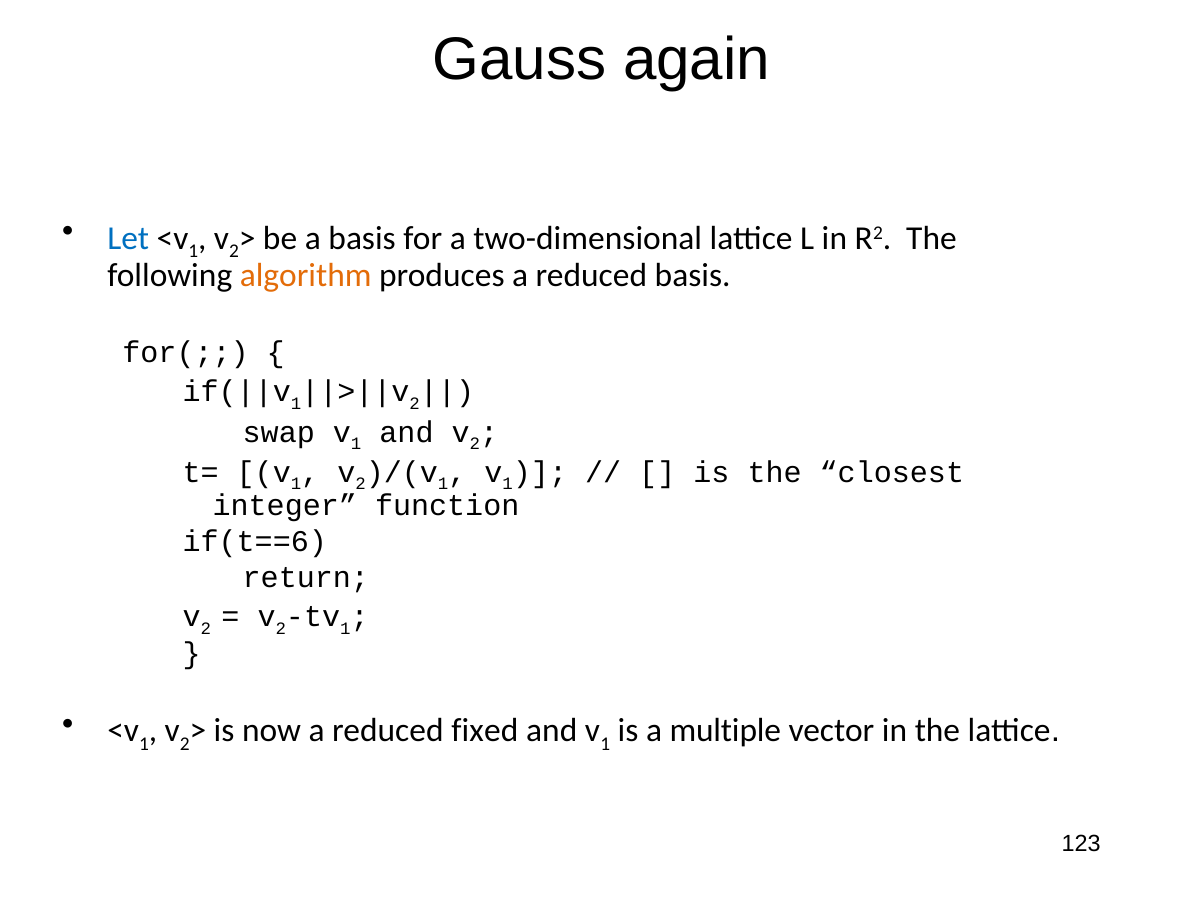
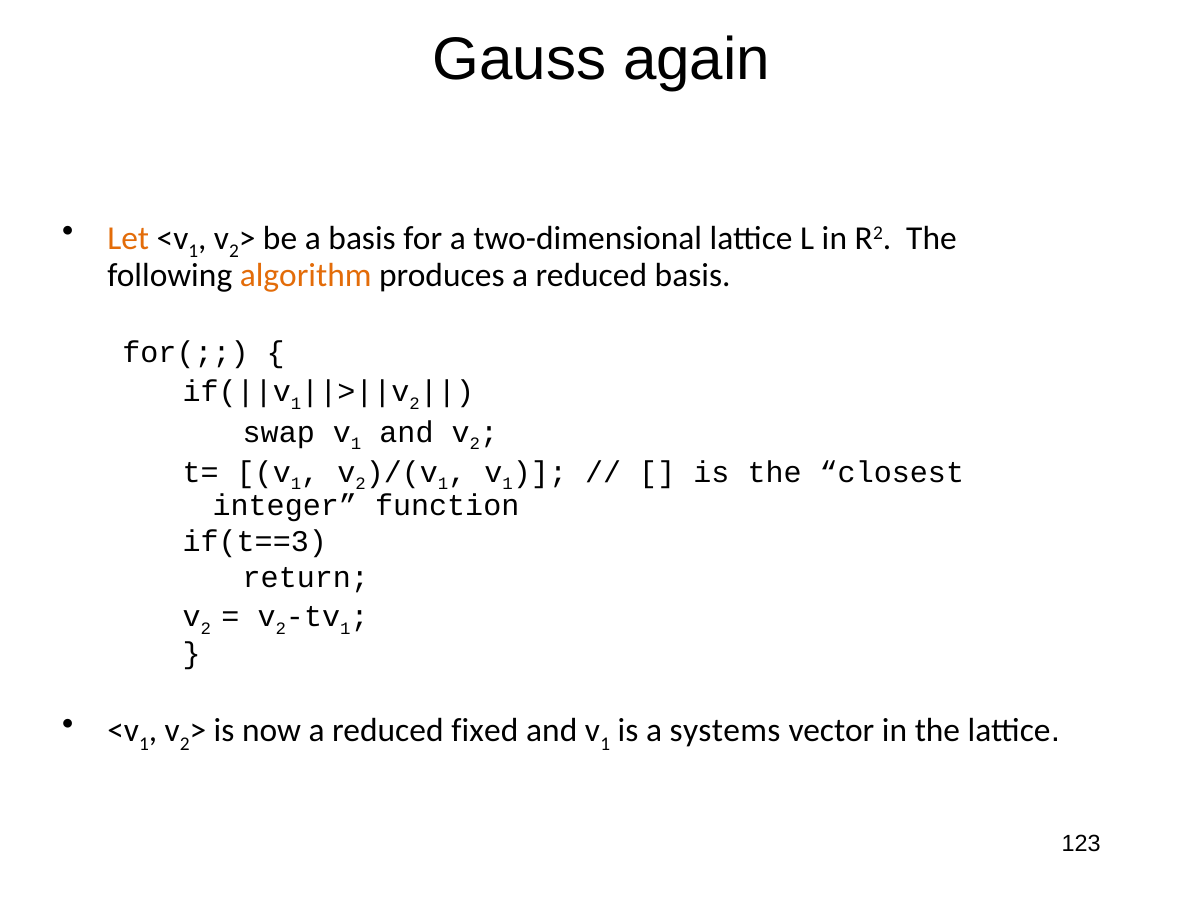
Let colour: blue -> orange
if(t==6: if(t==6 -> if(t==3
multiple: multiple -> systems
